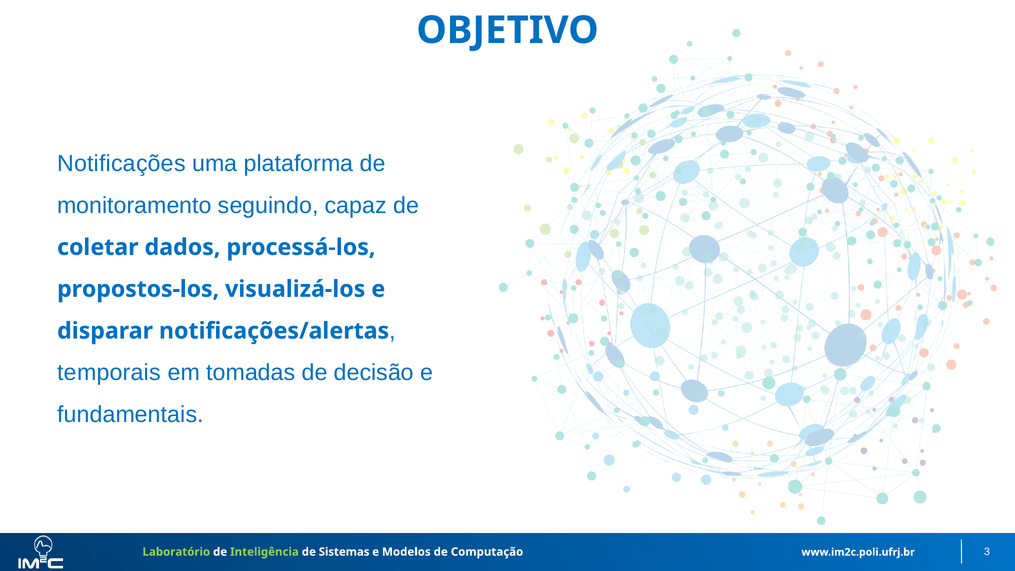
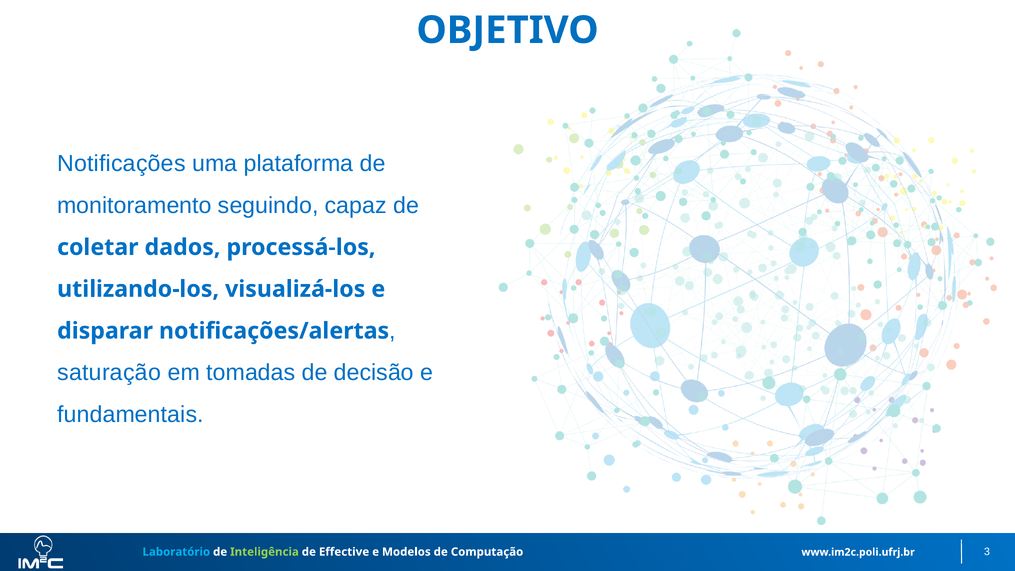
propostos-los: propostos-los -> utilizando-los
temporais: temporais -> saturação
Laboratório colour: light green -> light blue
Sistemas: Sistemas -> Effective
